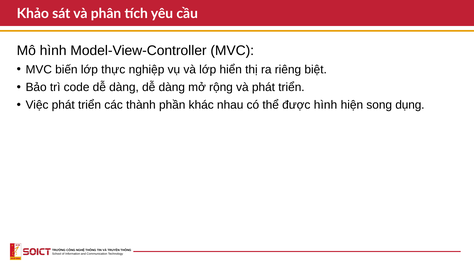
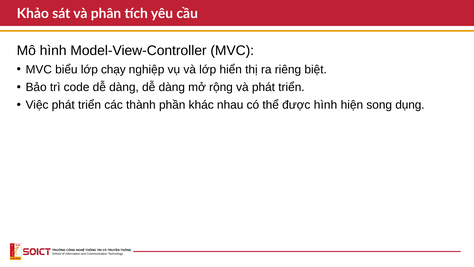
biến: biến -> biểu
thực: thực -> chạy
